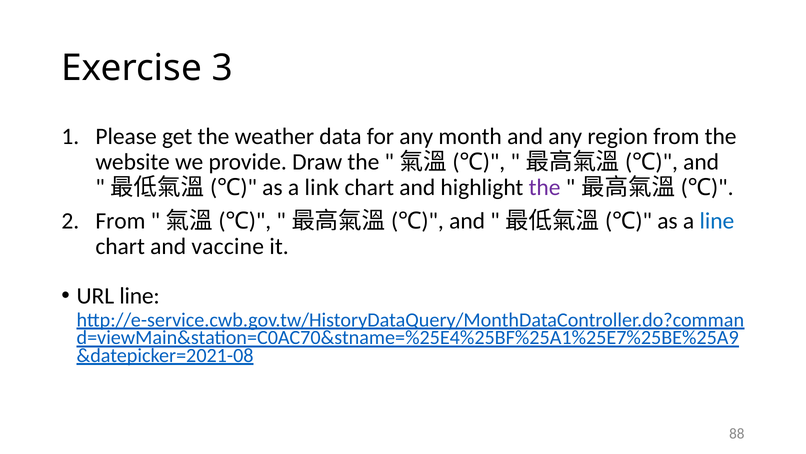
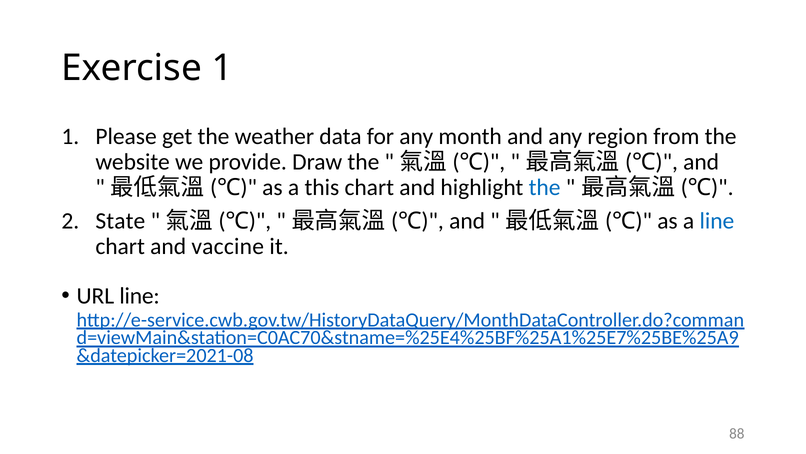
Exercise 3: 3 -> 1
link: link -> this
the at (545, 187) colour: purple -> blue
2 From: From -> State
